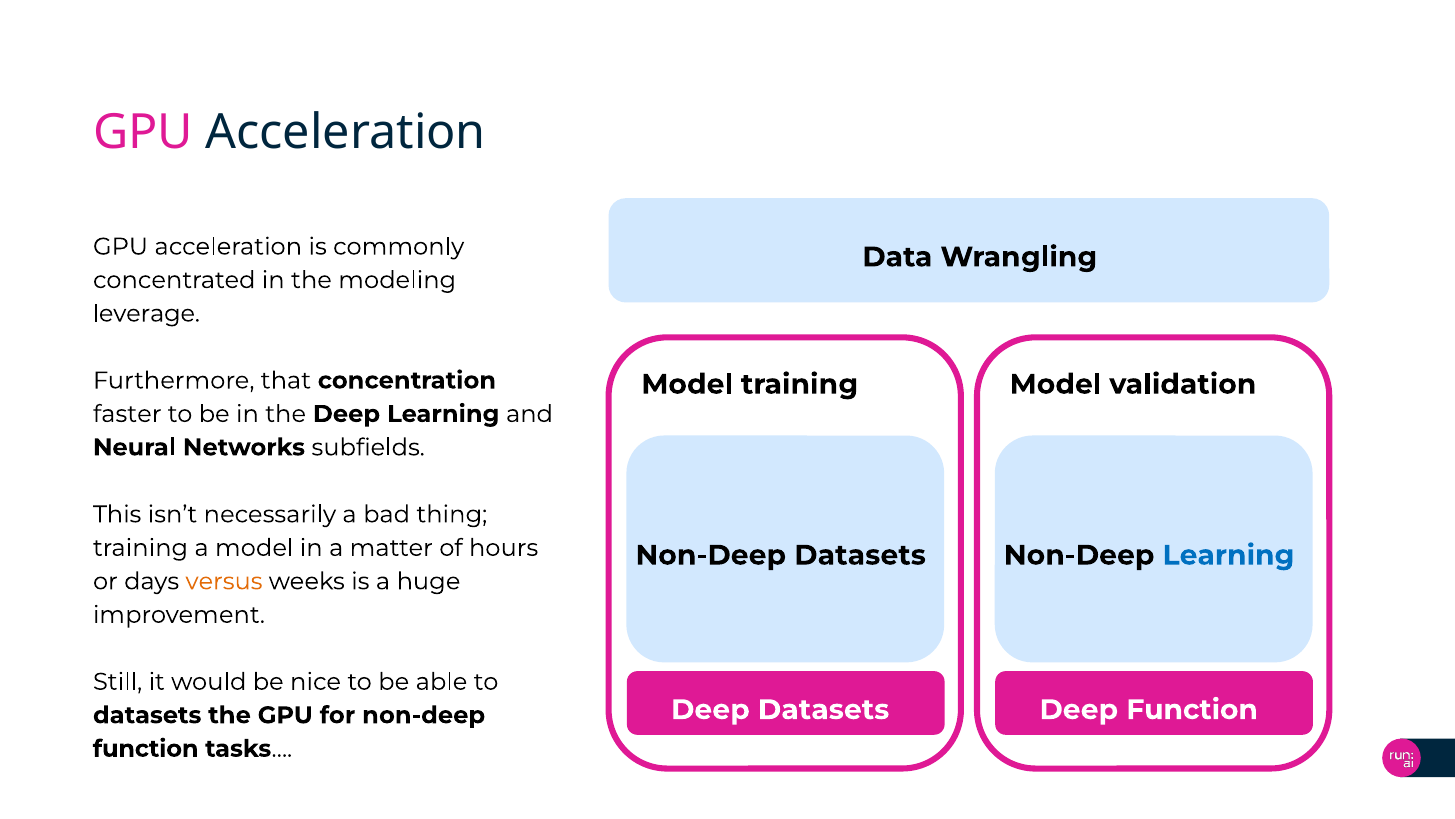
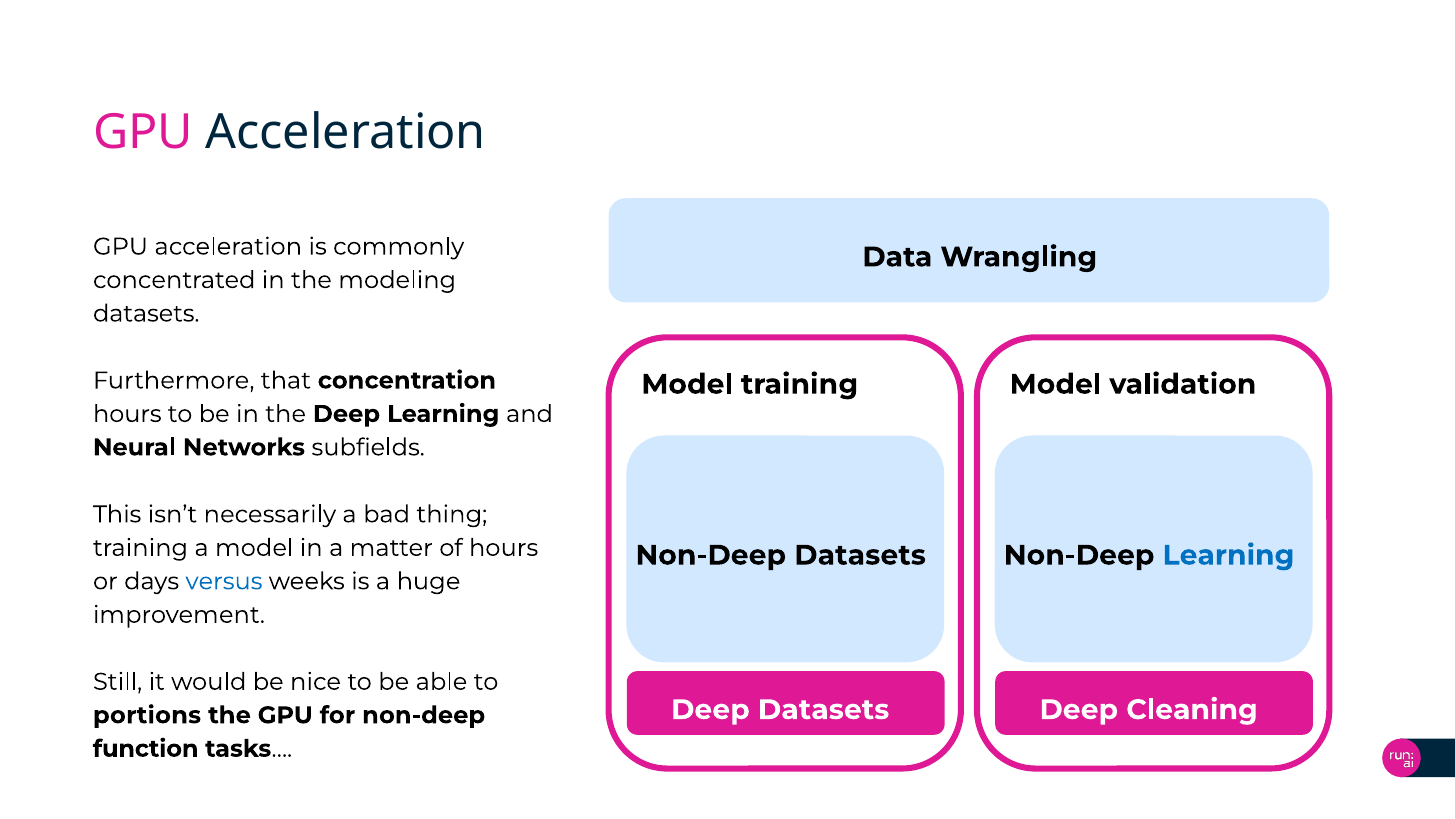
leverage at (146, 313): leverage -> datasets
faster at (127, 414): faster -> hours
versus colour: orange -> blue
Deep Function: Function -> Cleaning
datasets at (147, 715): datasets -> portions
